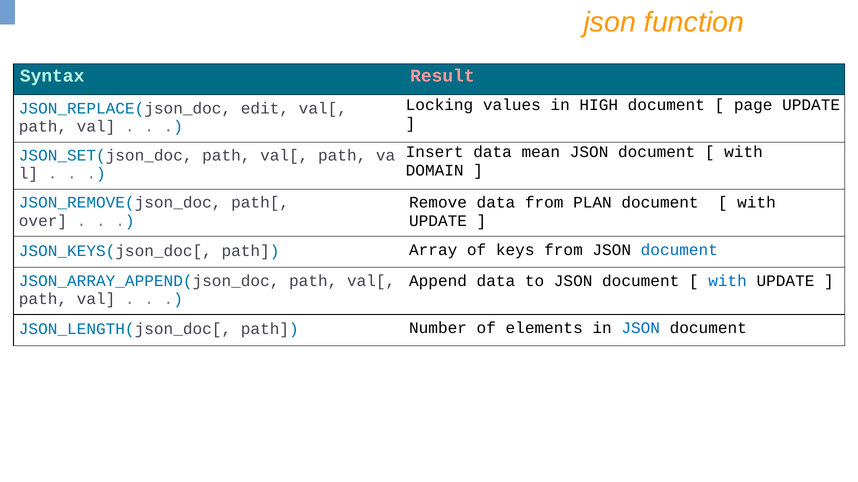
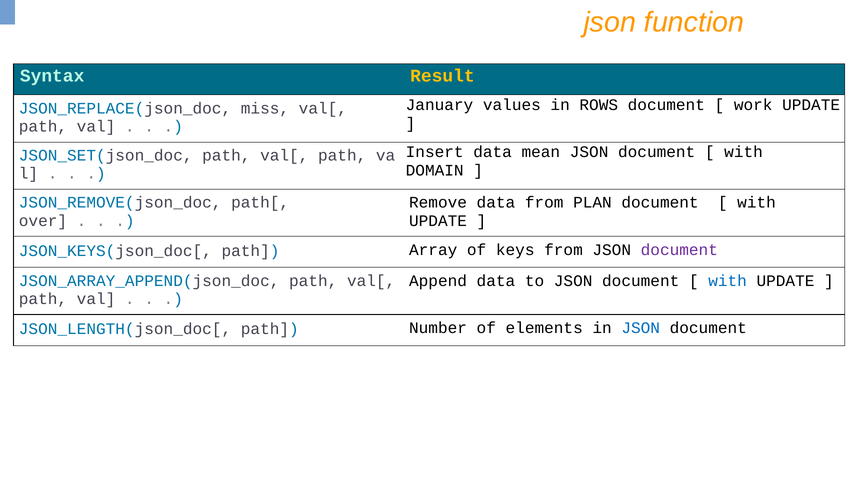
Result colour: pink -> yellow
Locking: Locking -> January
HIGH: HIGH -> ROWS
page: page -> work
edit: edit -> miss
document at (679, 250) colour: blue -> purple
